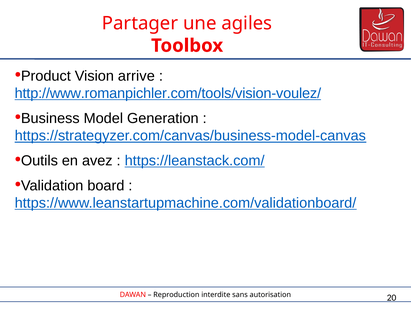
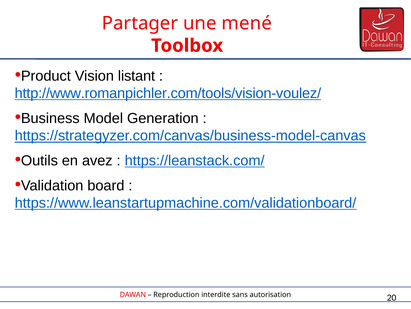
agiles: agiles -> mené
arrive: arrive -> listant
